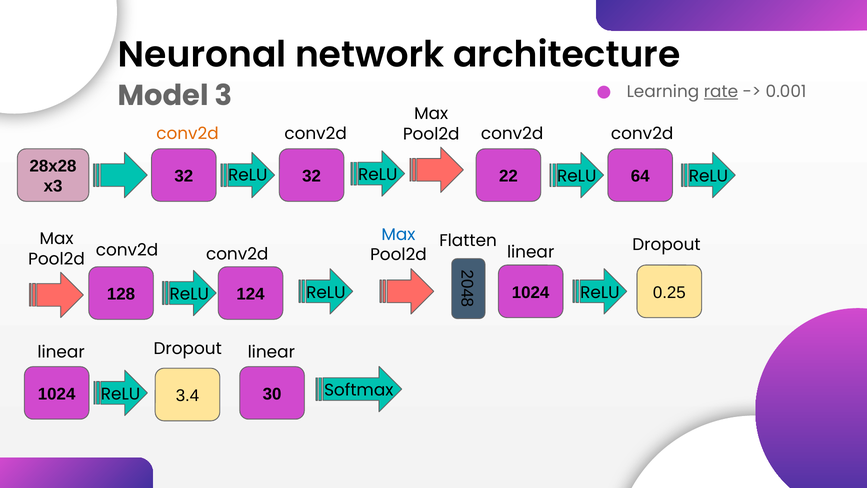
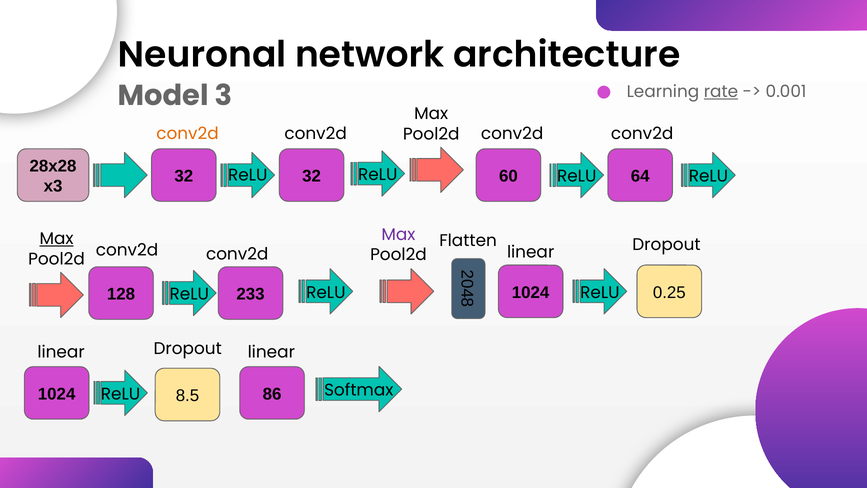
22: 22 -> 60
Max at (398, 234) colour: blue -> purple
Max at (57, 239) underline: none -> present
124: 124 -> 233
30: 30 -> 86
3.4: 3.4 -> 8.5
